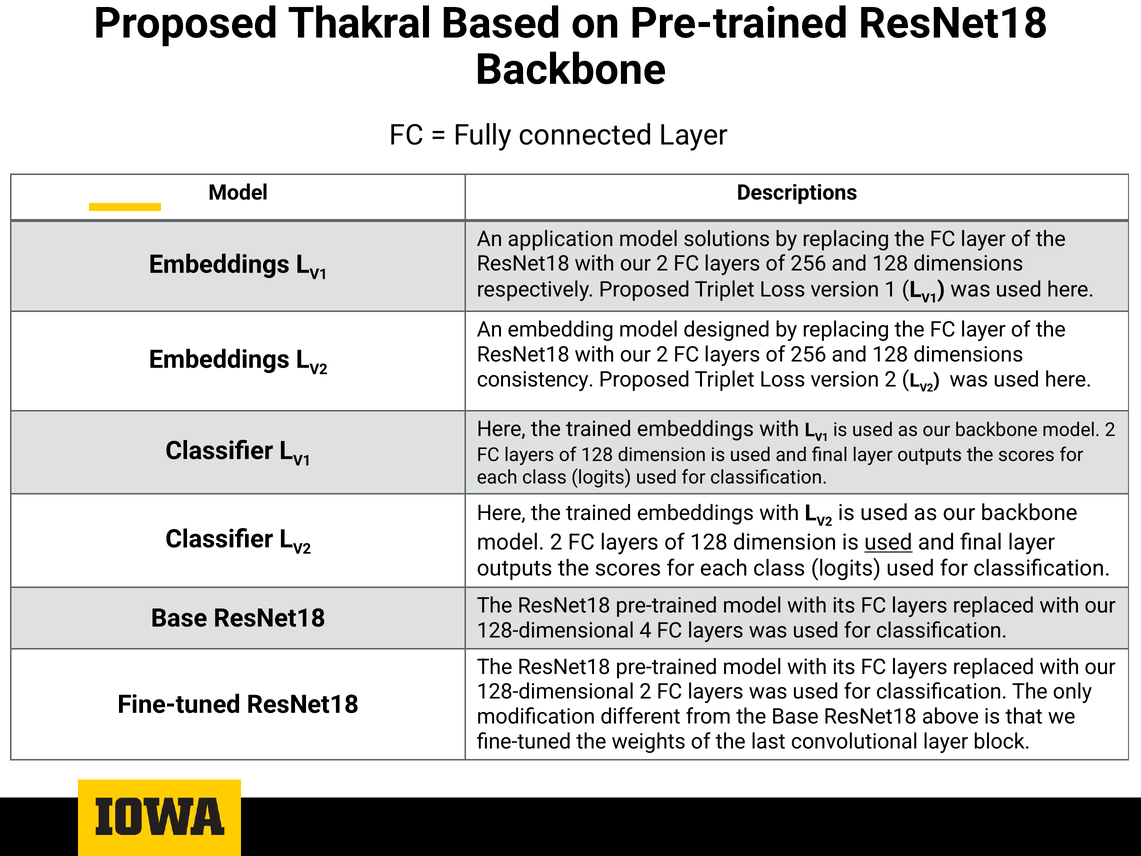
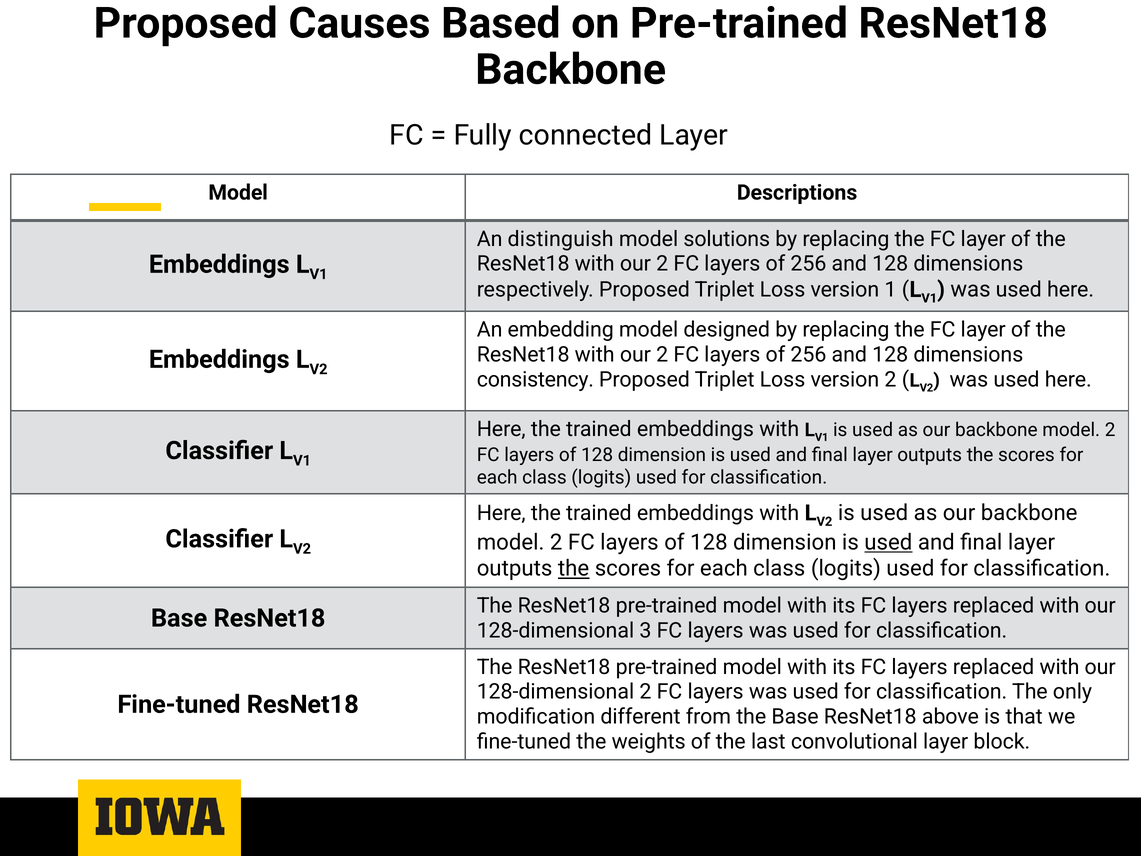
Thakral: Thakral -> Causes
application: application -> distinguish
the at (574, 568) underline: none -> present
4: 4 -> 3
